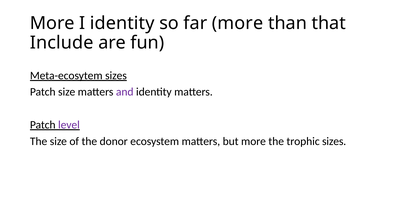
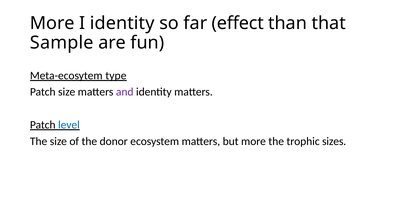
far more: more -> effect
Include: Include -> Sample
Meta-ecosytem sizes: sizes -> type
level colour: purple -> blue
